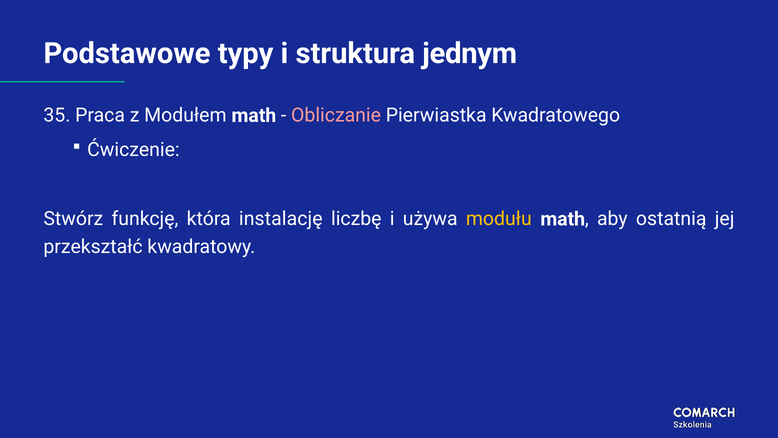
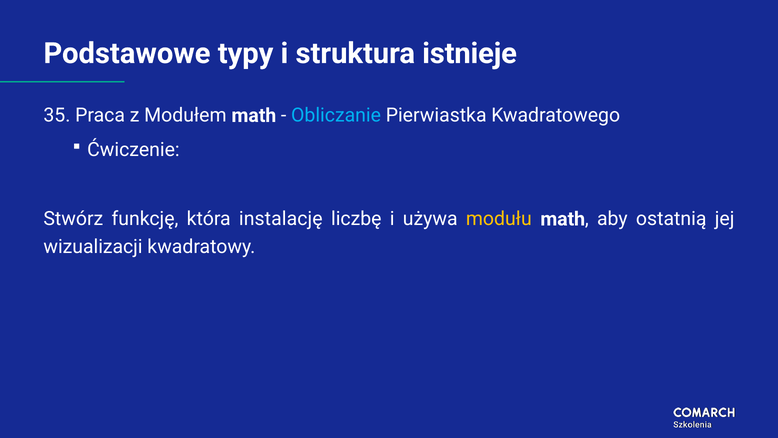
jednym: jednym -> istnieje
Obliczanie colour: pink -> light blue
przekształć: przekształć -> wizualizacji
